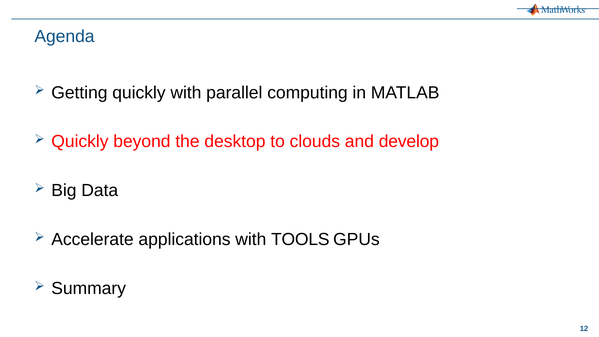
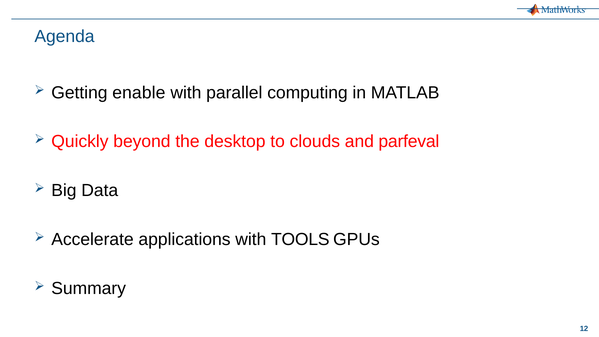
Getting quickly: quickly -> enable
develop: develop -> parfeval
